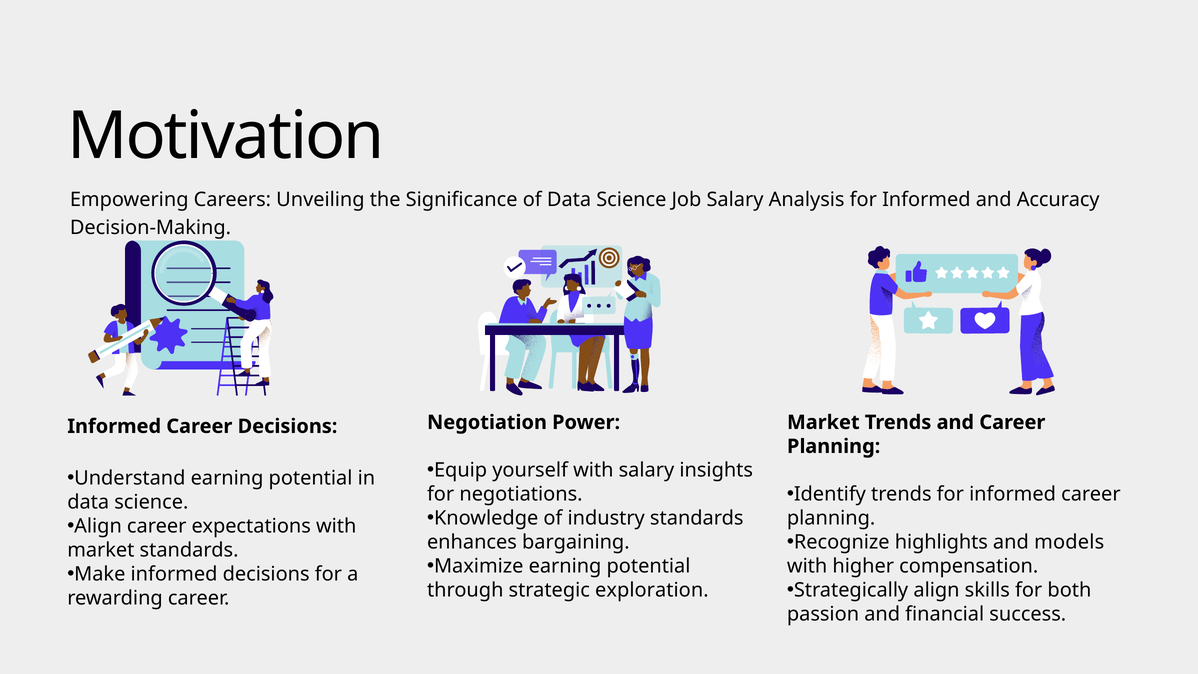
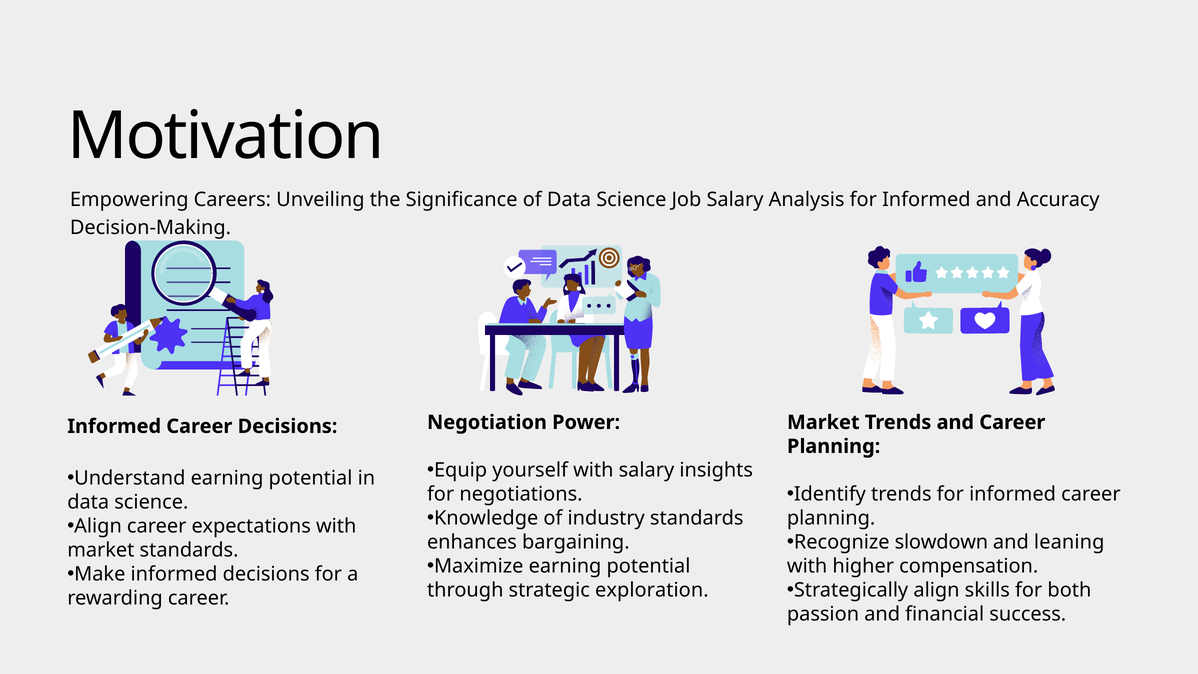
highlights: highlights -> slowdown
models: models -> leaning
